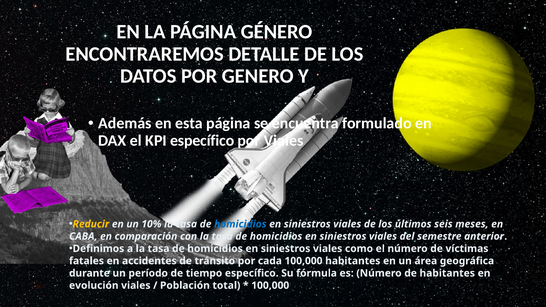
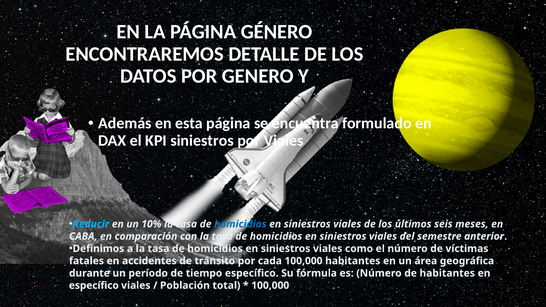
KPI específico: específico -> siniestros
Reducir colour: yellow -> light blue
evolución at (94, 286): evolución -> específico
